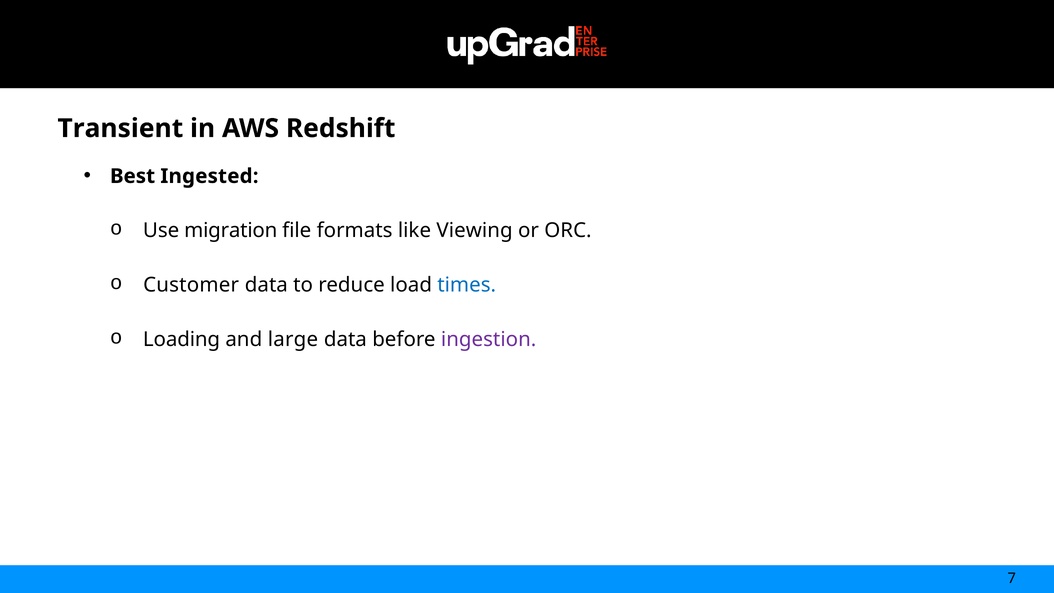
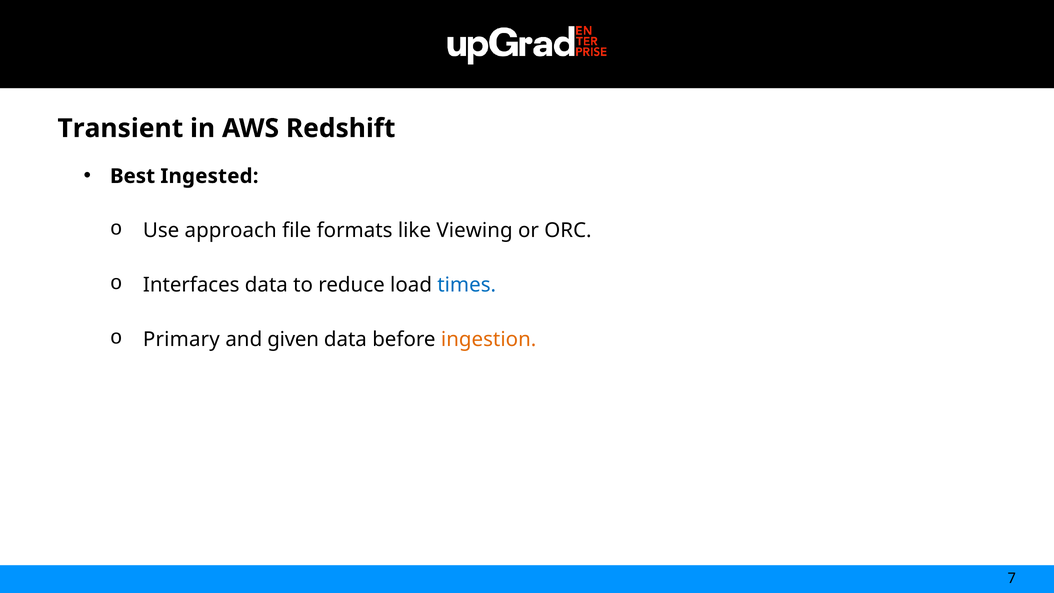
migration: migration -> approach
Customer: Customer -> Interfaces
Loading: Loading -> Primary
large: large -> given
ingestion colour: purple -> orange
